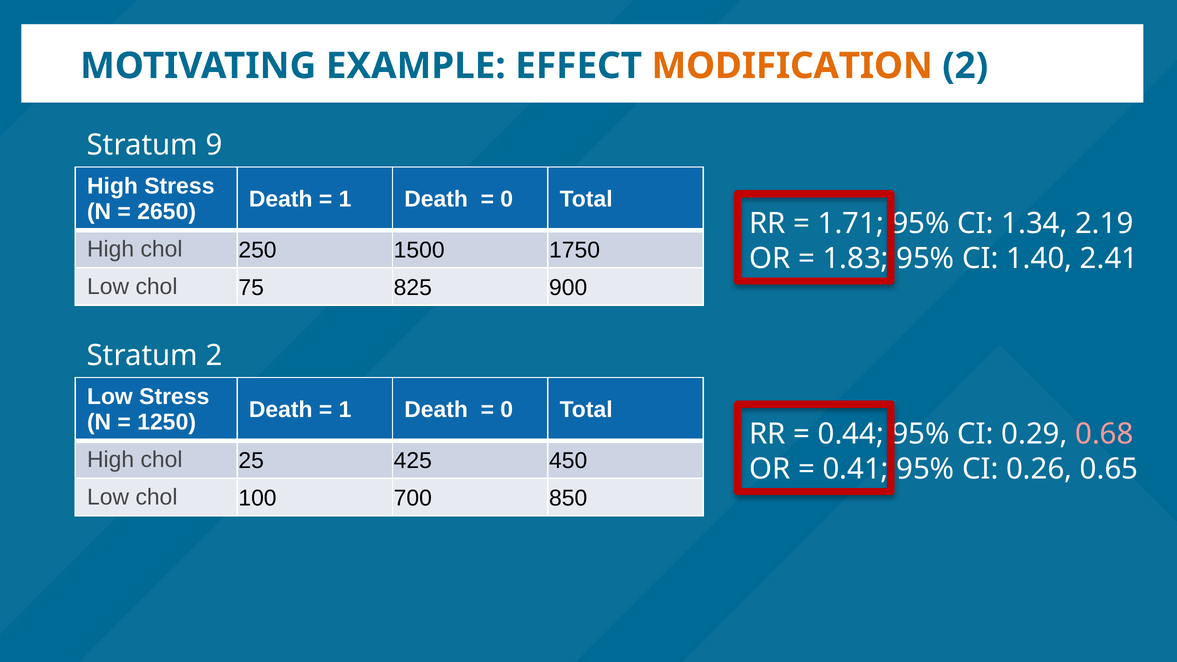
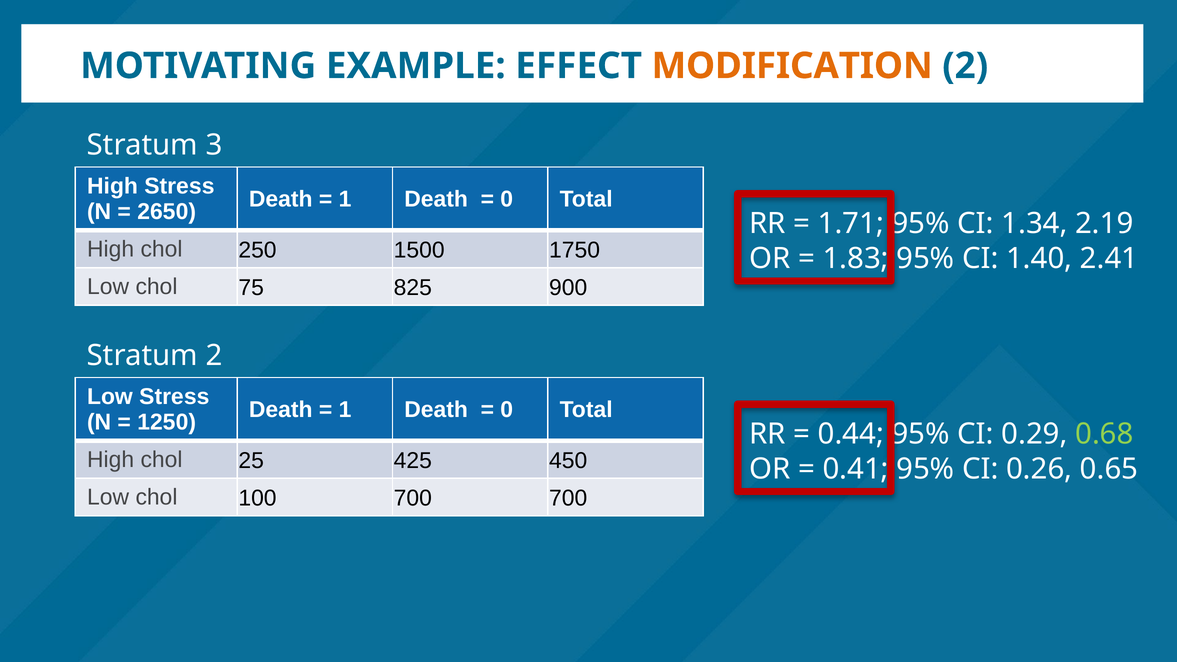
9: 9 -> 3
0.68 colour: pink -> light green
700 850: 850 -> 700
